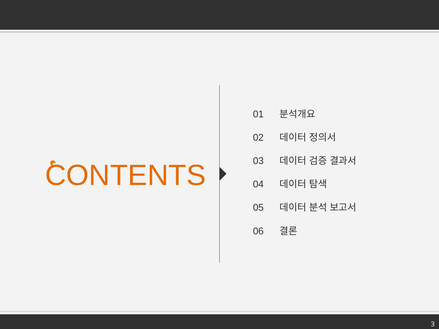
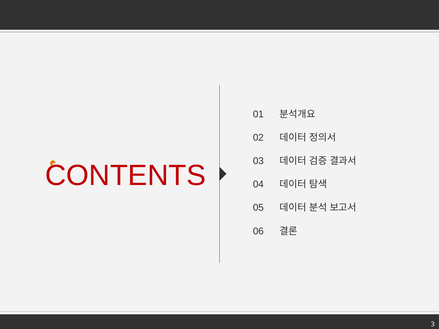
CONTENTS colour: orange -> red
